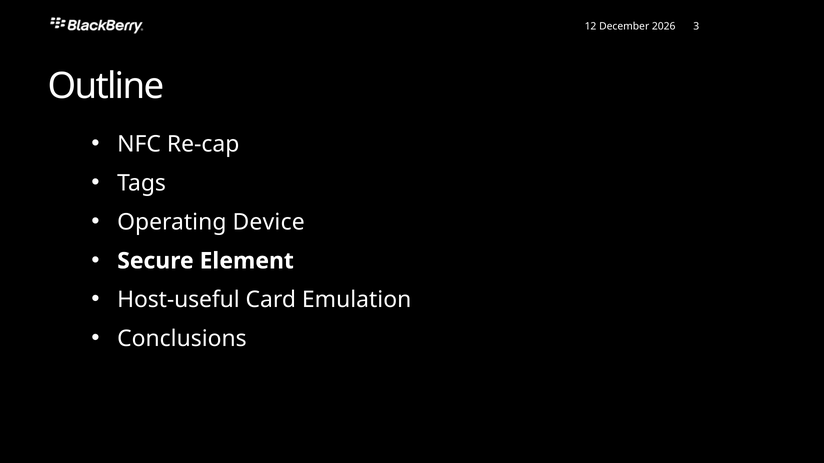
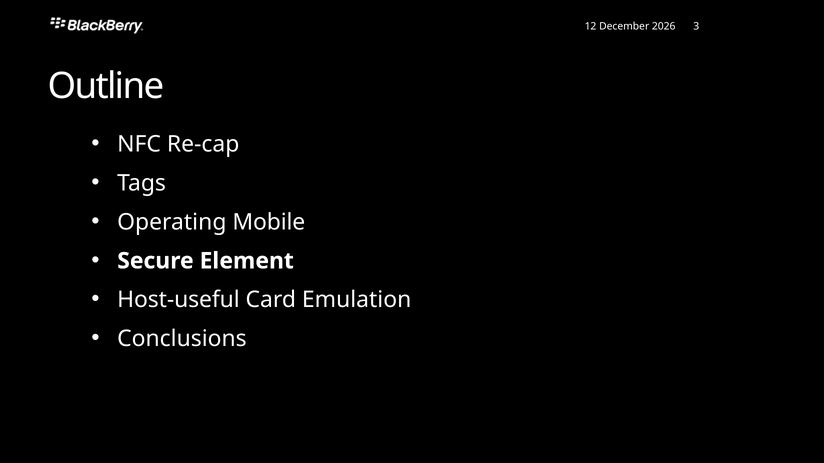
Device: Device -> Mobile
